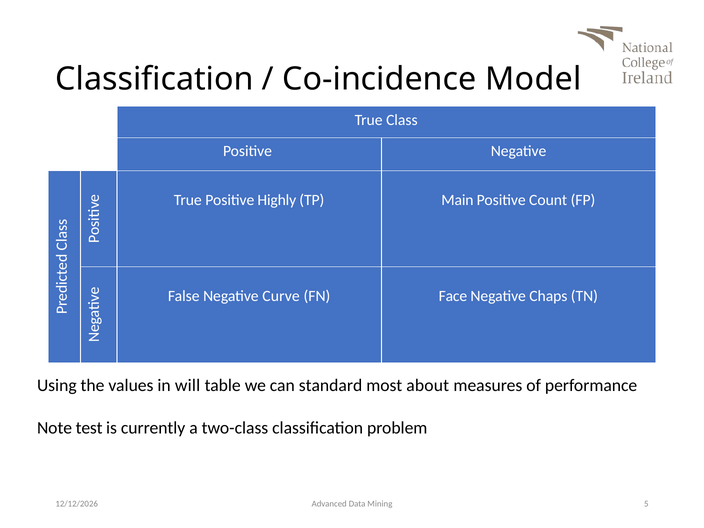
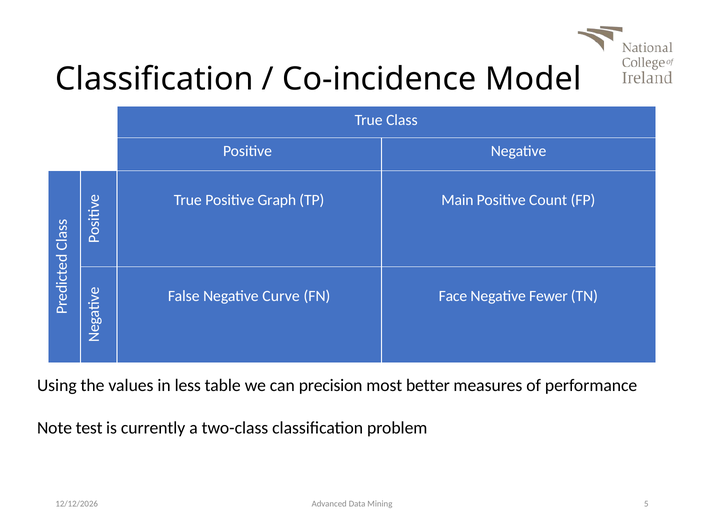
Highly: Highly -> Graph
Chaps: Chaps -> Fewer
will: will -> less
standard: standard -> precision
about: about -> better
